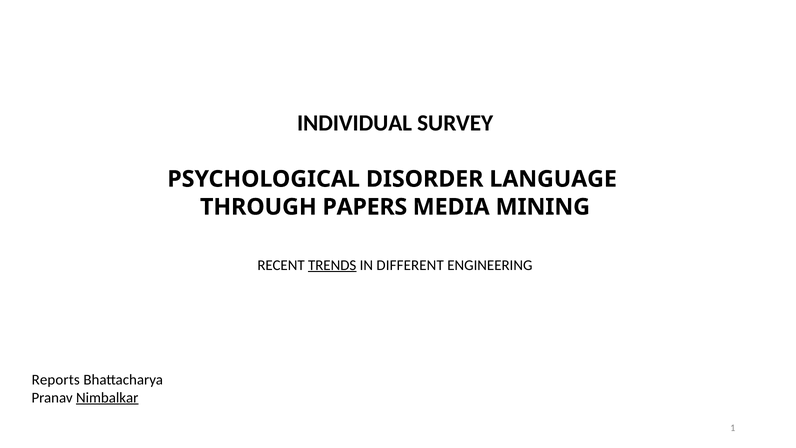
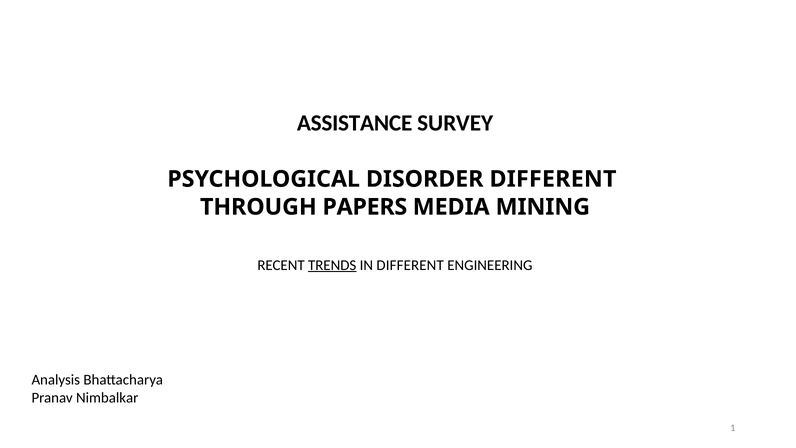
INDIVIDUAL: INDIVIDUAL -> ASSISTANCE
DISORDER LANGUAGE: LANGUAGE -> DIFFERENT
Reports: Reports -> Analysis
Nimbalkar underline: present -> none
